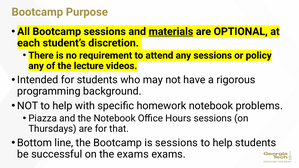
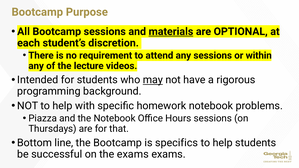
policy: policy -> within
may underline: none -> present
is sessions: sessions -> specifics
